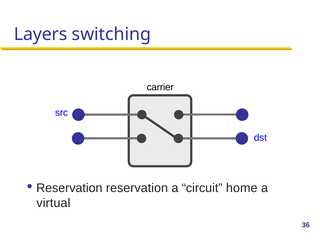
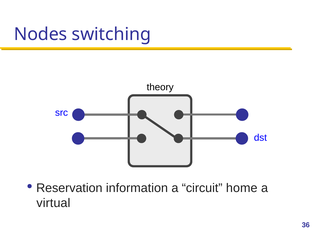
Layers: Layers -> Nodes
carrier: carrier -> theory
Reservation reservation: reservation -> information
